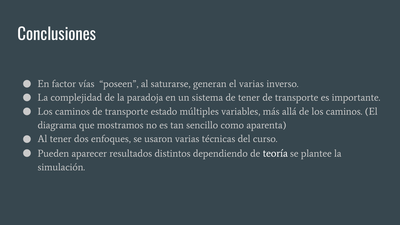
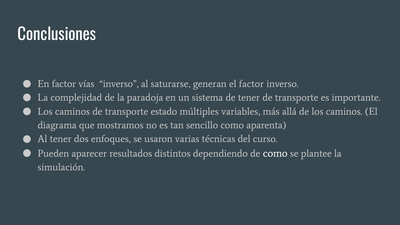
vías poseen: poseen -> inverso
el varias: varias -> factor
de teoría: teoría -> como
